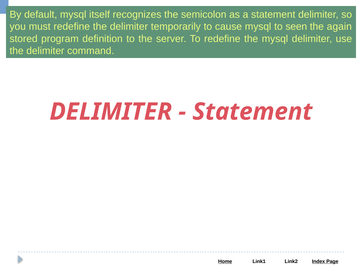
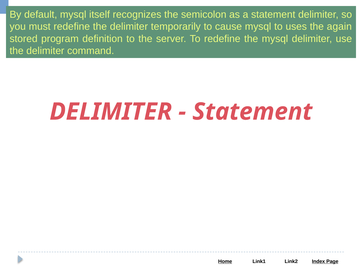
seen: seen -> uses
